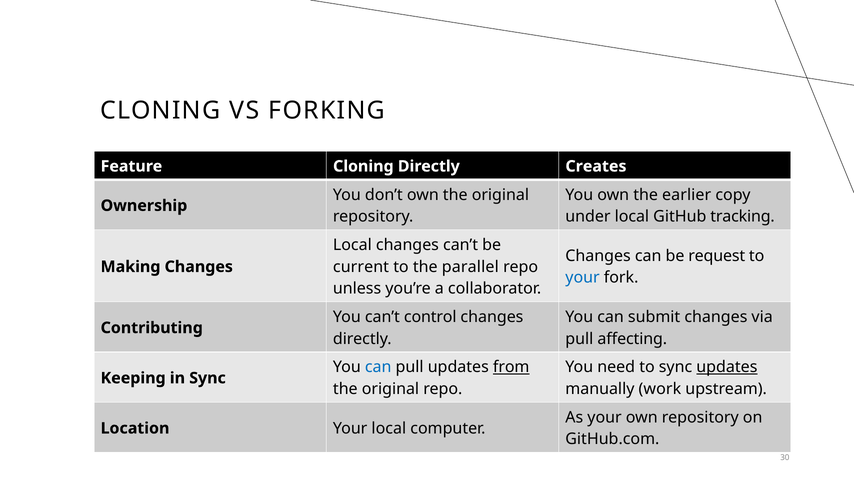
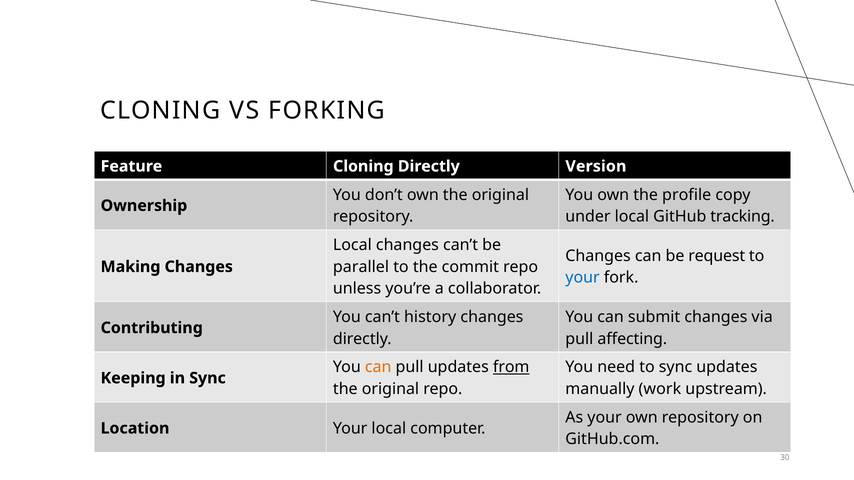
Creates: Creates -> Version
earlier: earlier -> profile
current: current -> parallel
parallel: parallel -> commit
control: control -> history
can at (378, 367) colour: blue -> orange
updates at (727, 367) underline: present -> none
